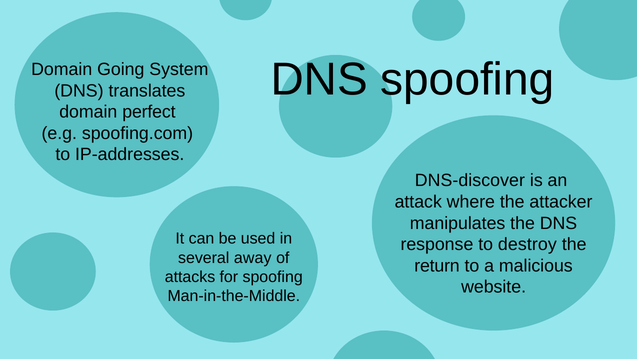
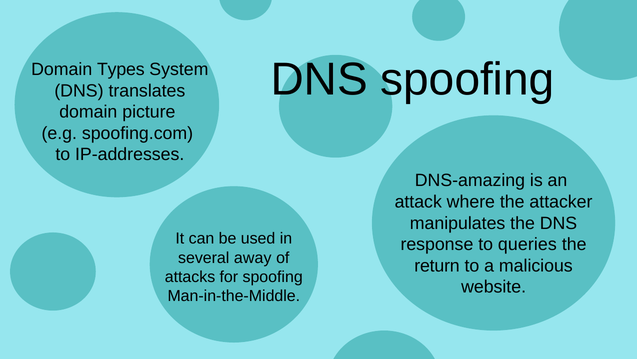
Going: Going -> Types
perfect: perfect -> picture
DNS-discover: DNS-discover -> DNS-amazing
destroy: destroy -> queries
